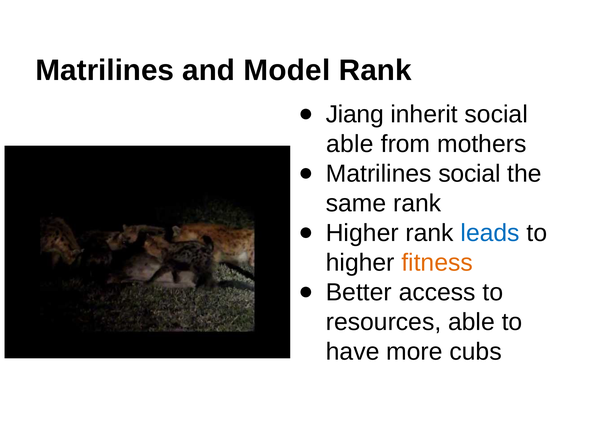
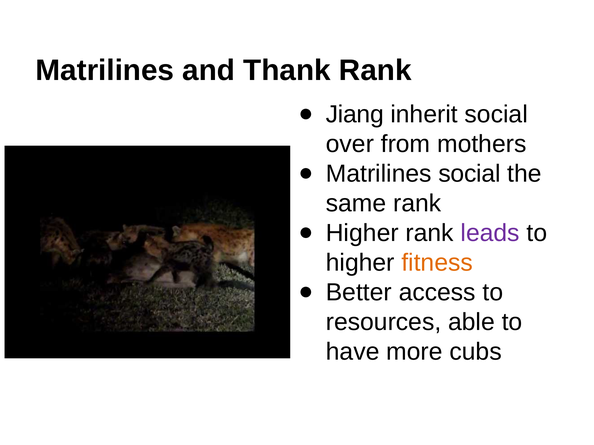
Model: Model -> Thank
able at (350, 144): able -> over
leads colour: blue -> purple
